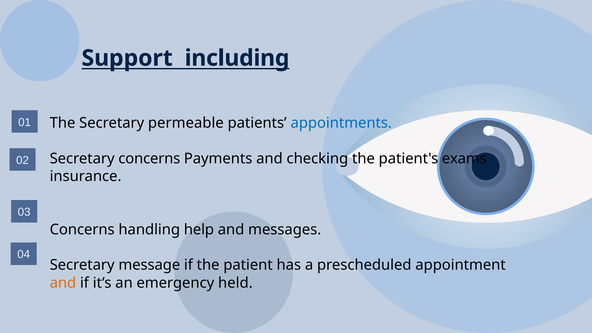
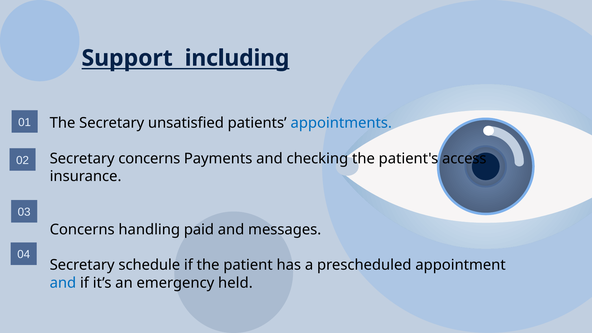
permeable: permeable -> unsatisfied
exams: exams -> access
help: help -> paid
message: message -> schedule
and at (63, 283) colour: orange -> blue
